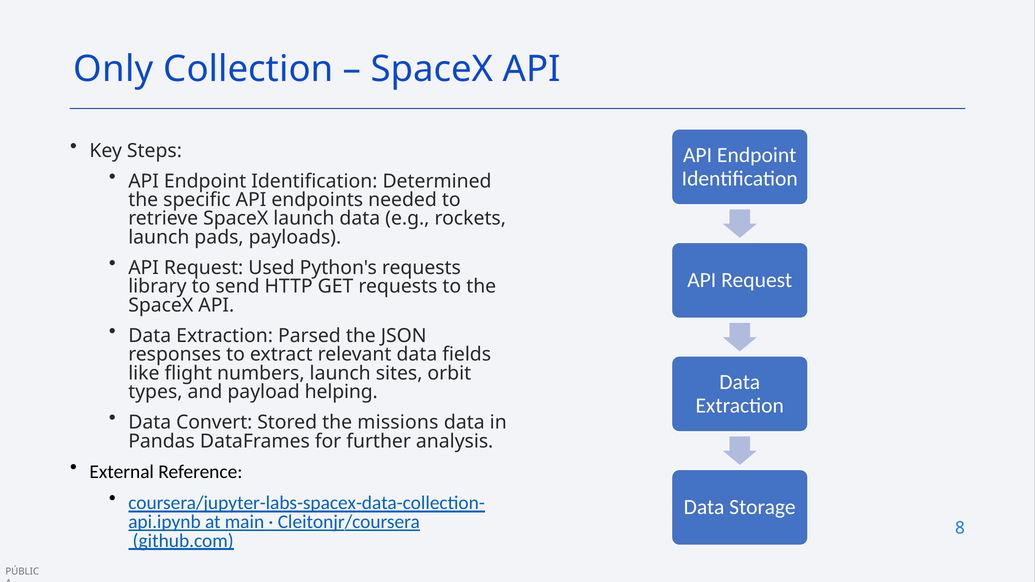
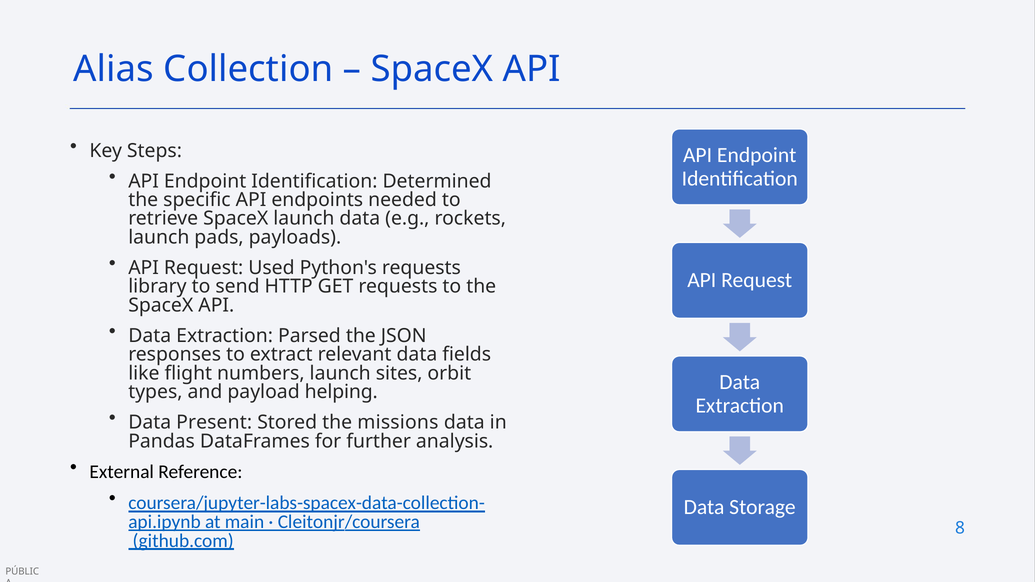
Only: Only -> Alias
Convert: Convert -> Present
